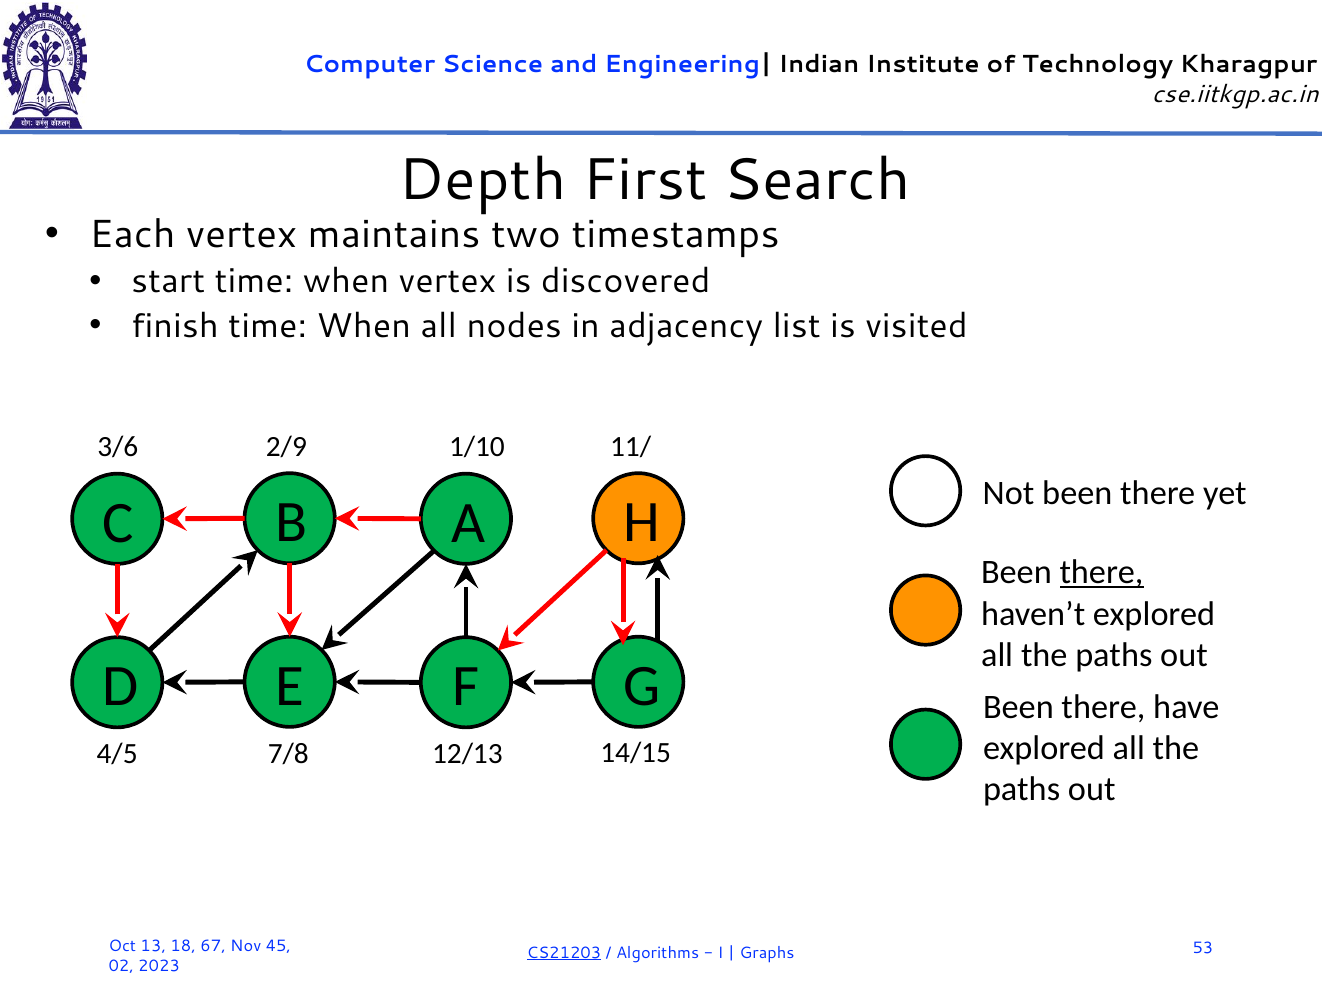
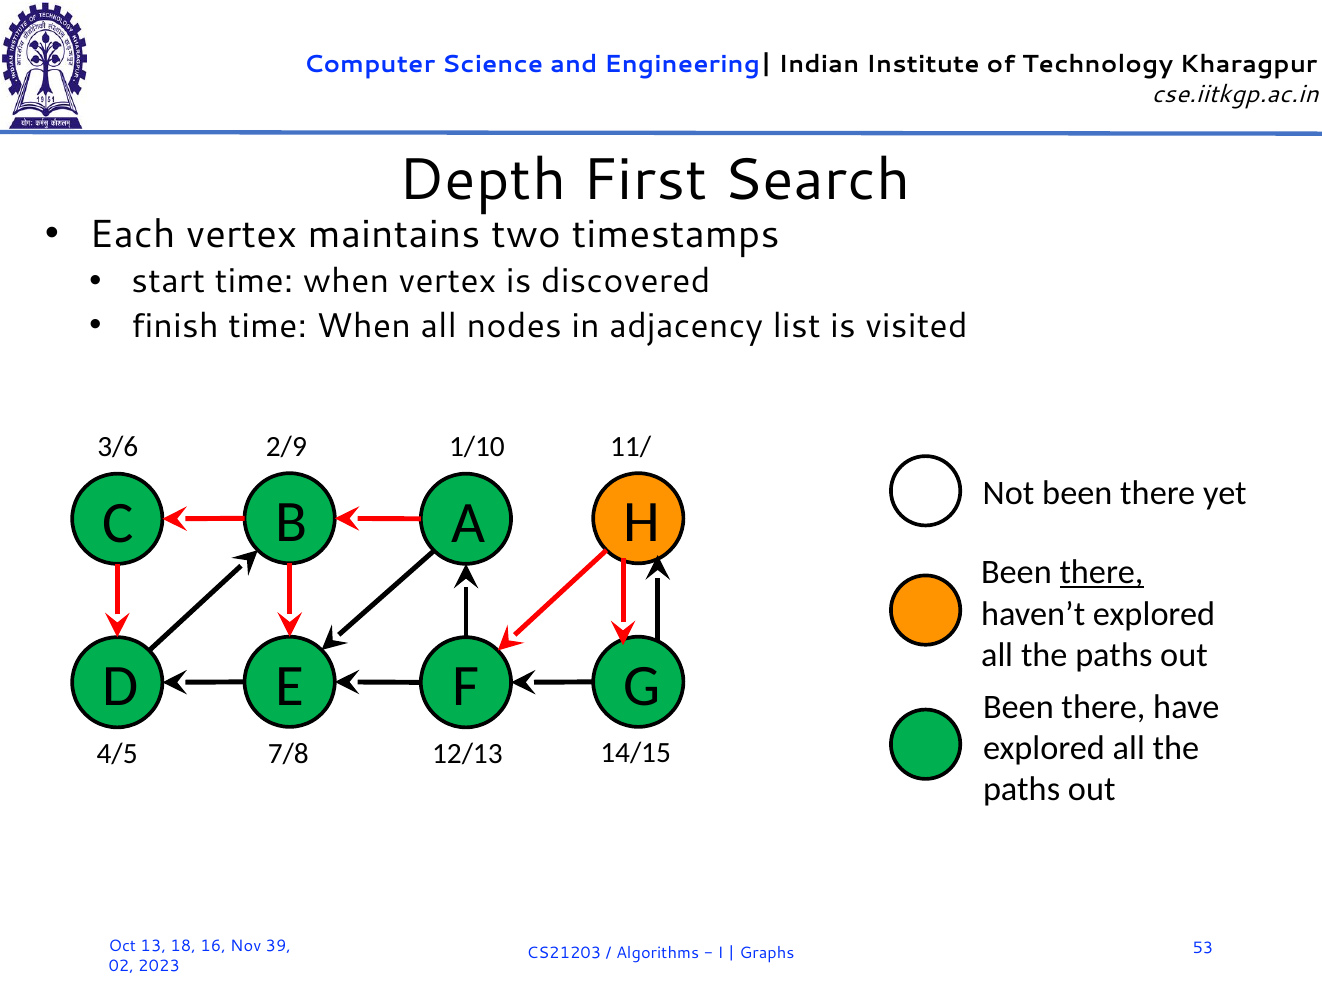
67: 67 -> 16
45: 45 -> 39
CS21203 underline: present -> none
